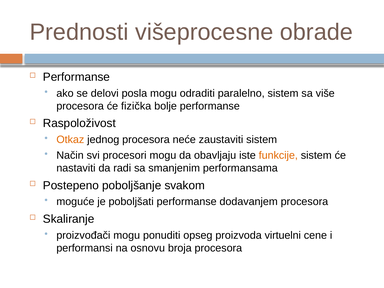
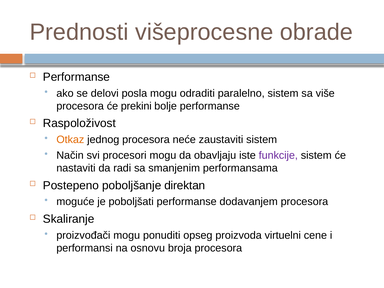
fizička: fizička -> prekini
funkcije colour: orange -> purple
svakom: svakom -> direktan
